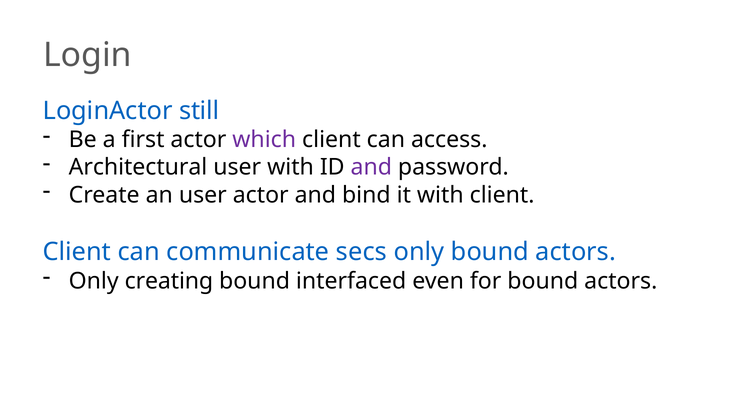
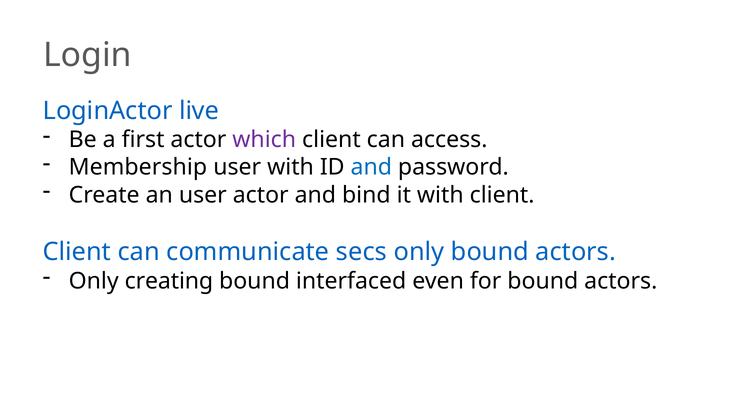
still: still -> live
Architectural: Architectural -> Membership
and at (371, 167) colour: purple -> blue
